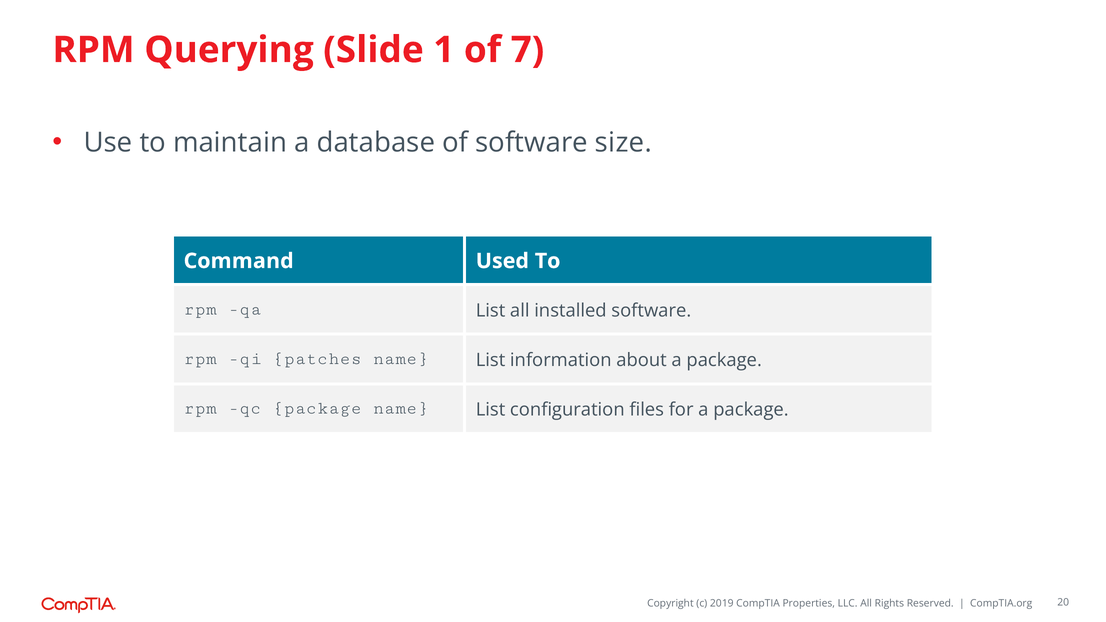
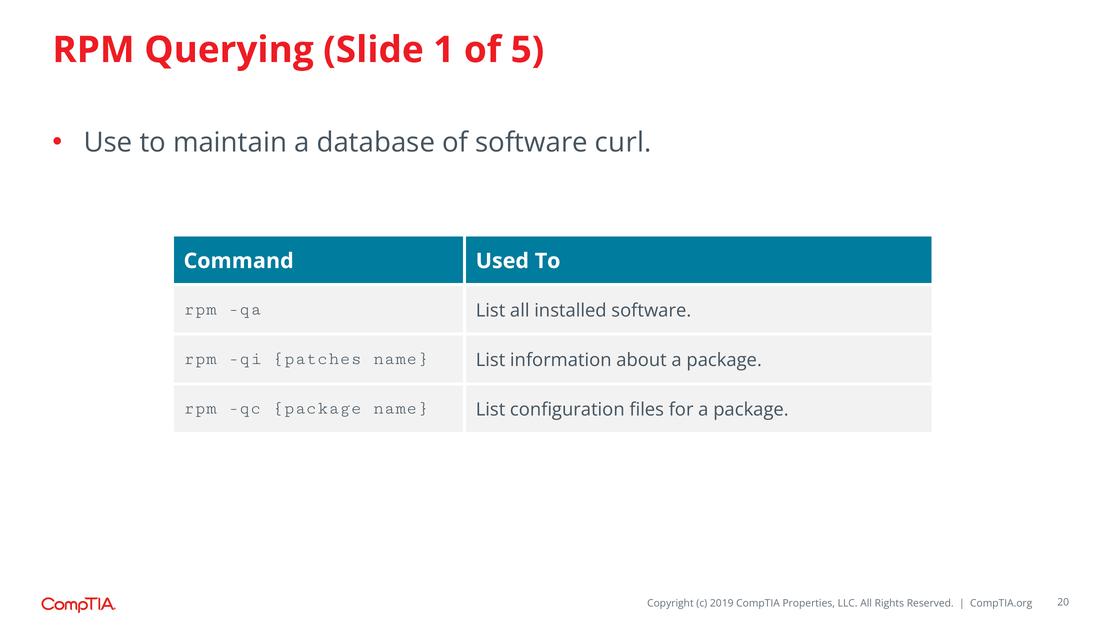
7: 7 -> 5
size: size -> curl
